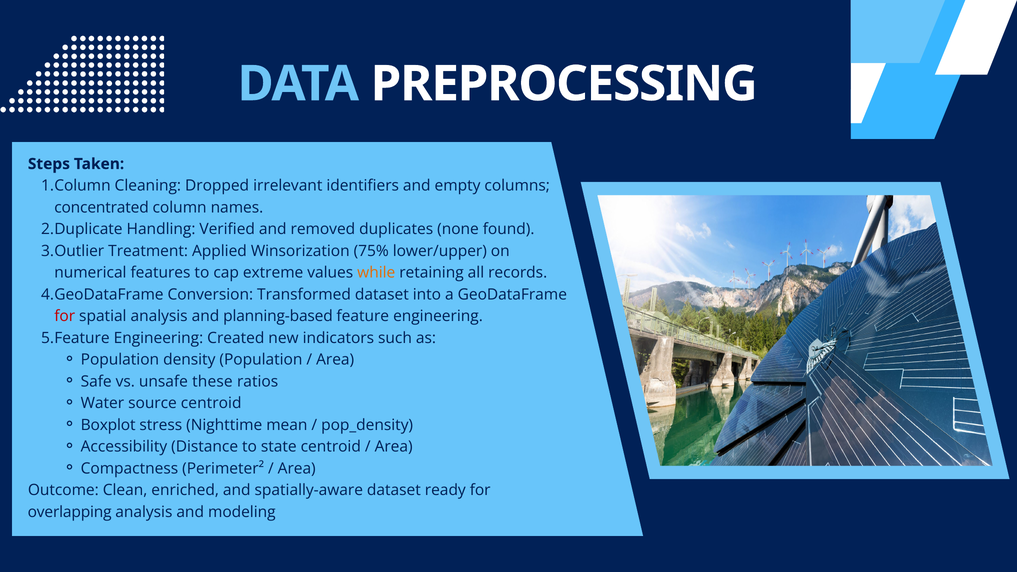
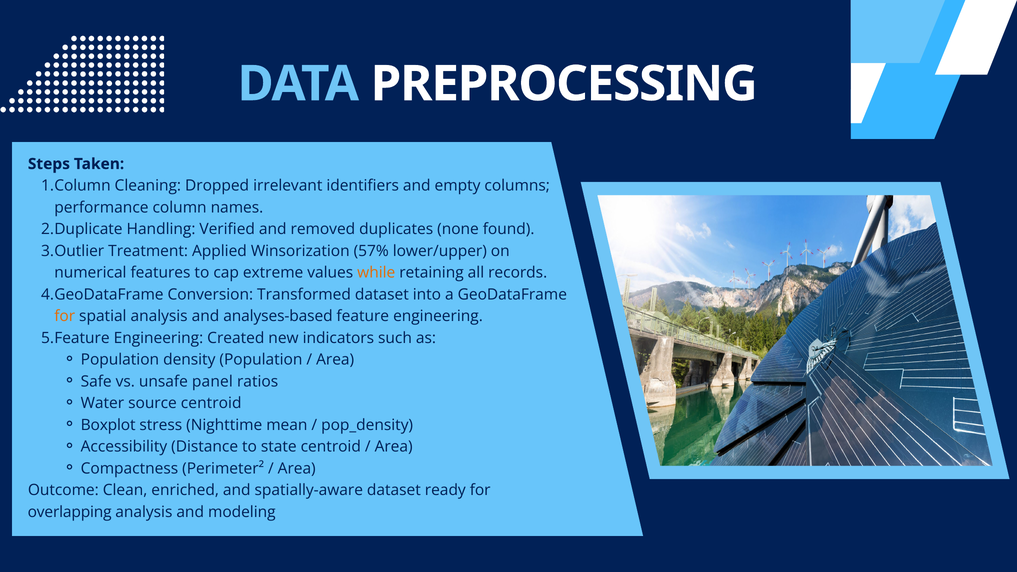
concentrated: concentrated -> performance
75%: 75% -> 57%
for at (65, 316) colour: red -> orange
planning-based: planning-based -> analyses-based
these: these -> panel
